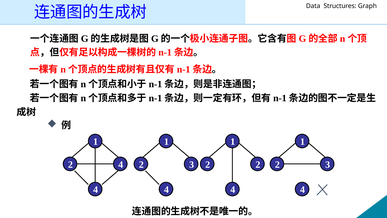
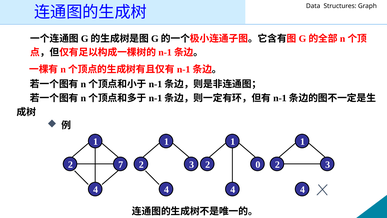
2 4: 4 -> 7
2 2: 2 -> 0
